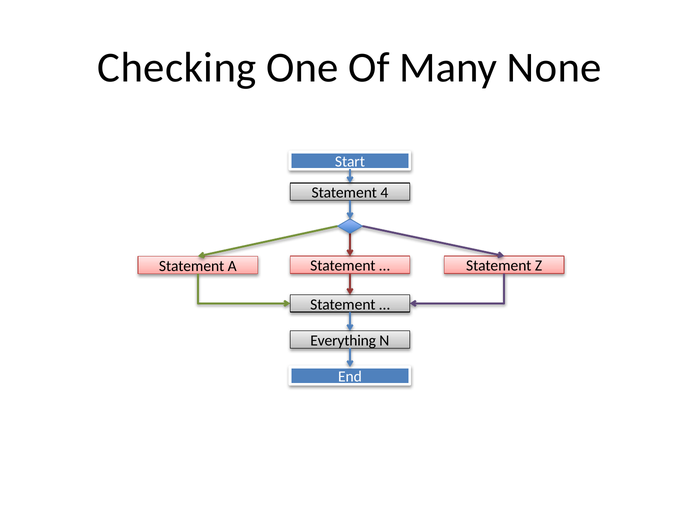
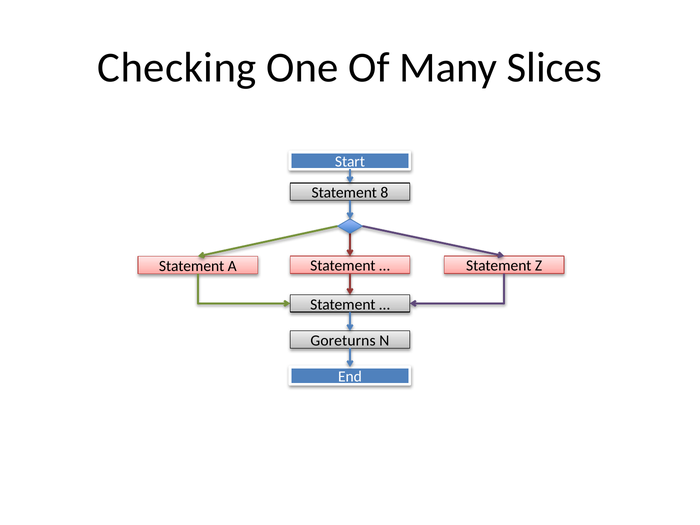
None: None -> Slices
4: 4 -> 8
Everything: Everything -> Goreturns
